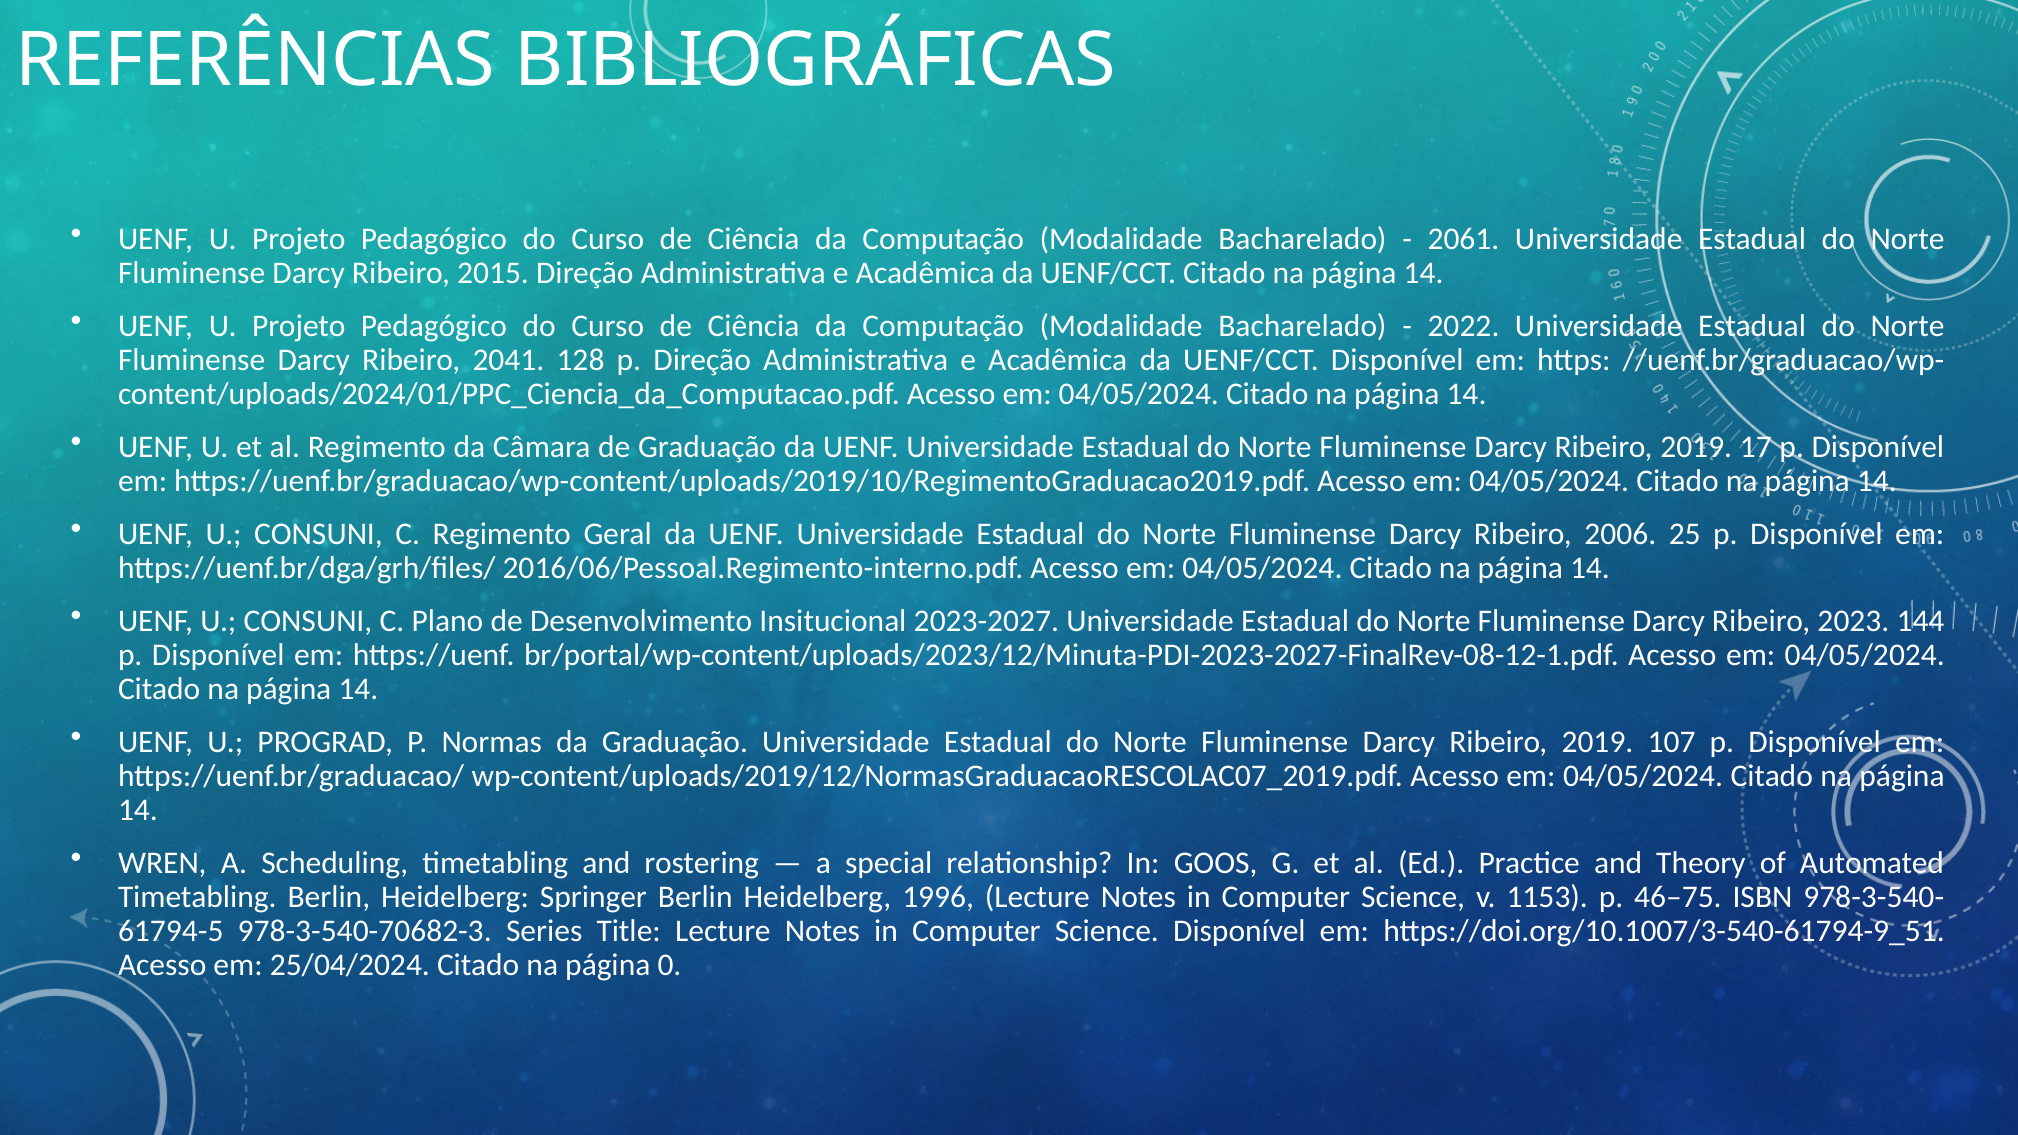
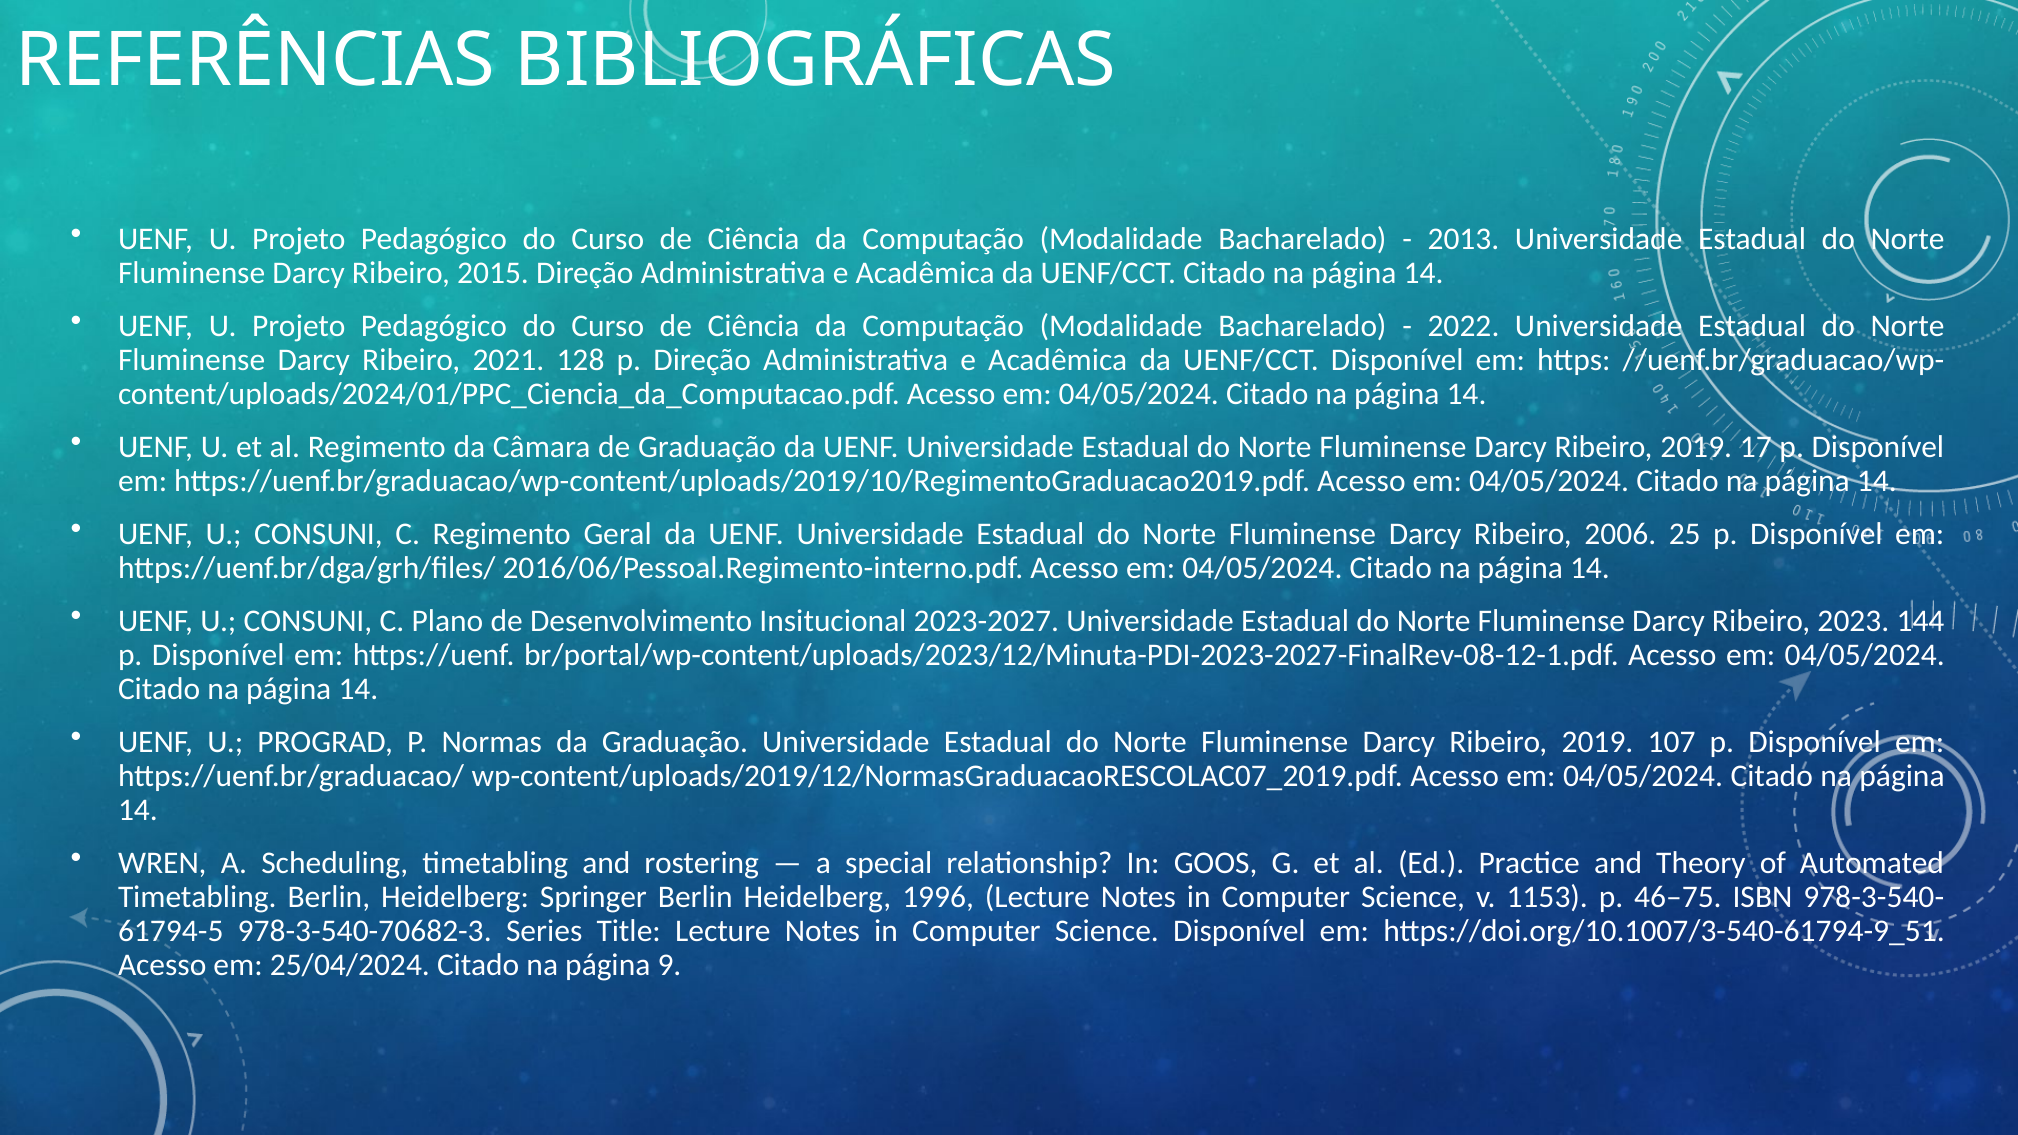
2061: 2061 -> 2013
2041: 2041 -> 2021
0: 0 -> 9
